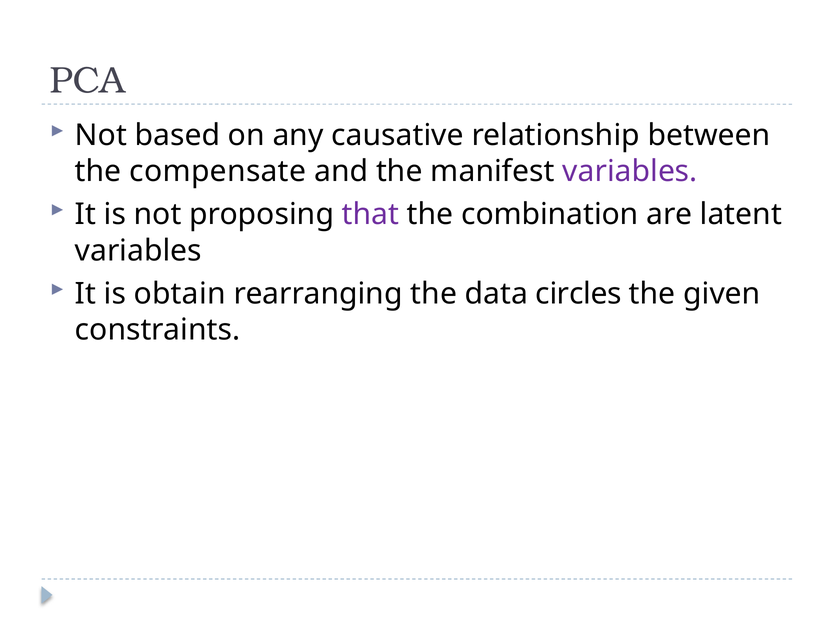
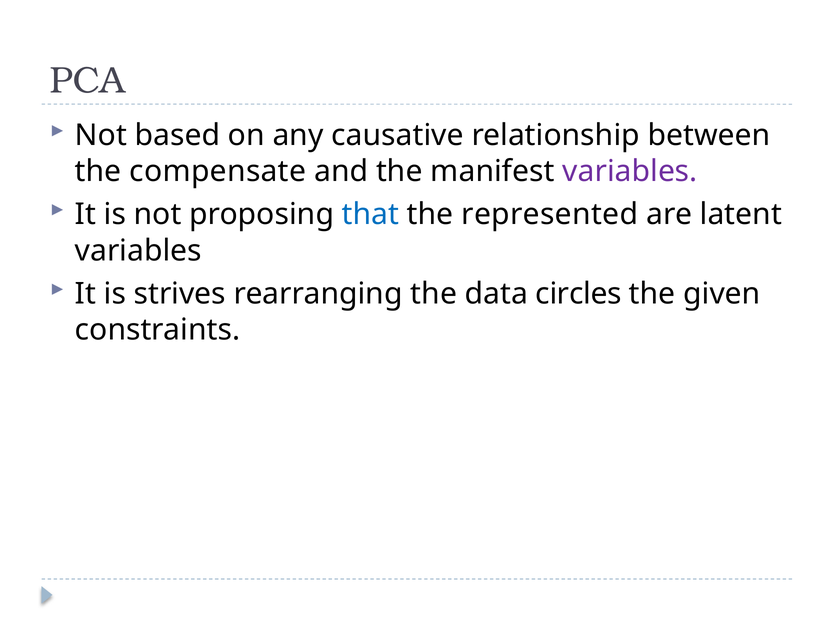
that colour: purple -> blue
combination: combination -> represented
obtain: obtain -> strives
